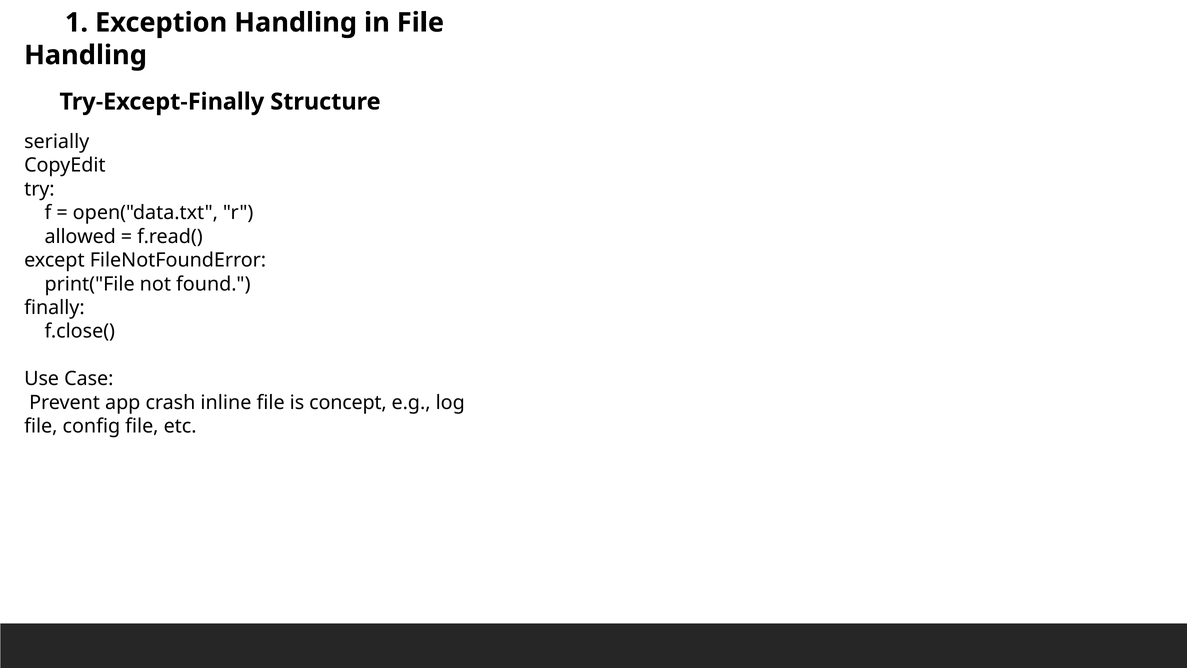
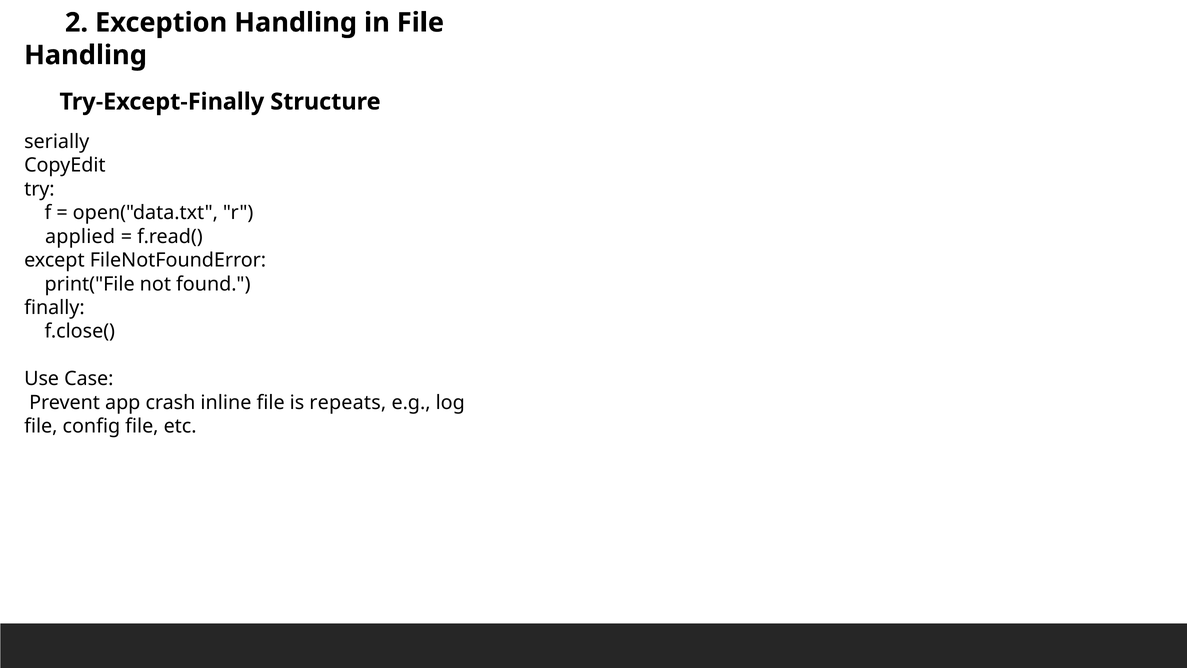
1: 1 -> 2
allowed: allowed -> applied
concept: concept -> repeats
